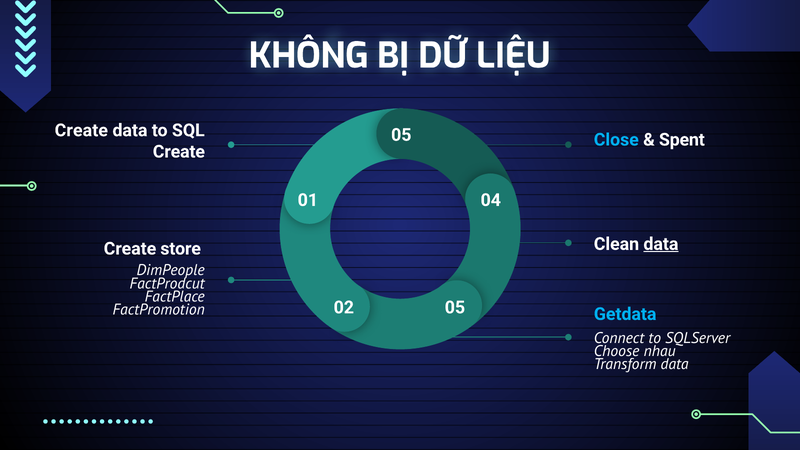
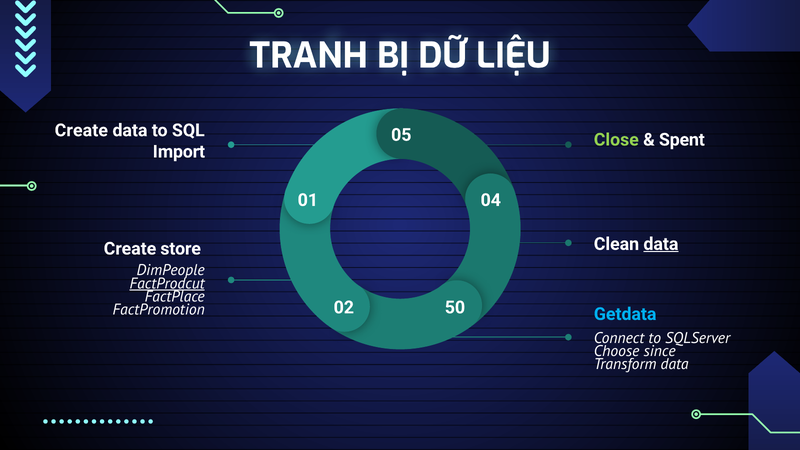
KHÔNG: KHÔNG -> TRANH
Close colour: light blue -> light green
Create at (179, 152): Create -> Import
FactProdcut underline: none -> present
02 05: 05 -> 50
nhau: nhau -> since
